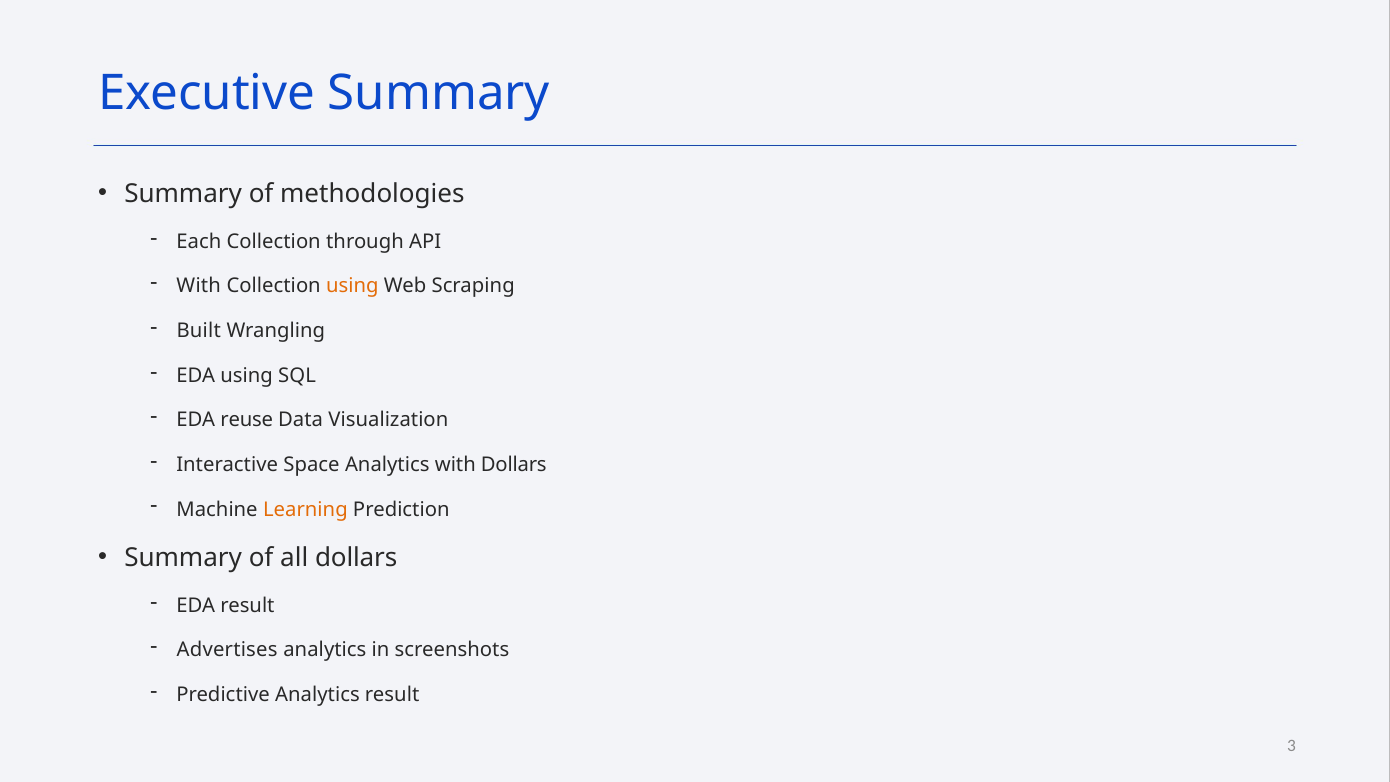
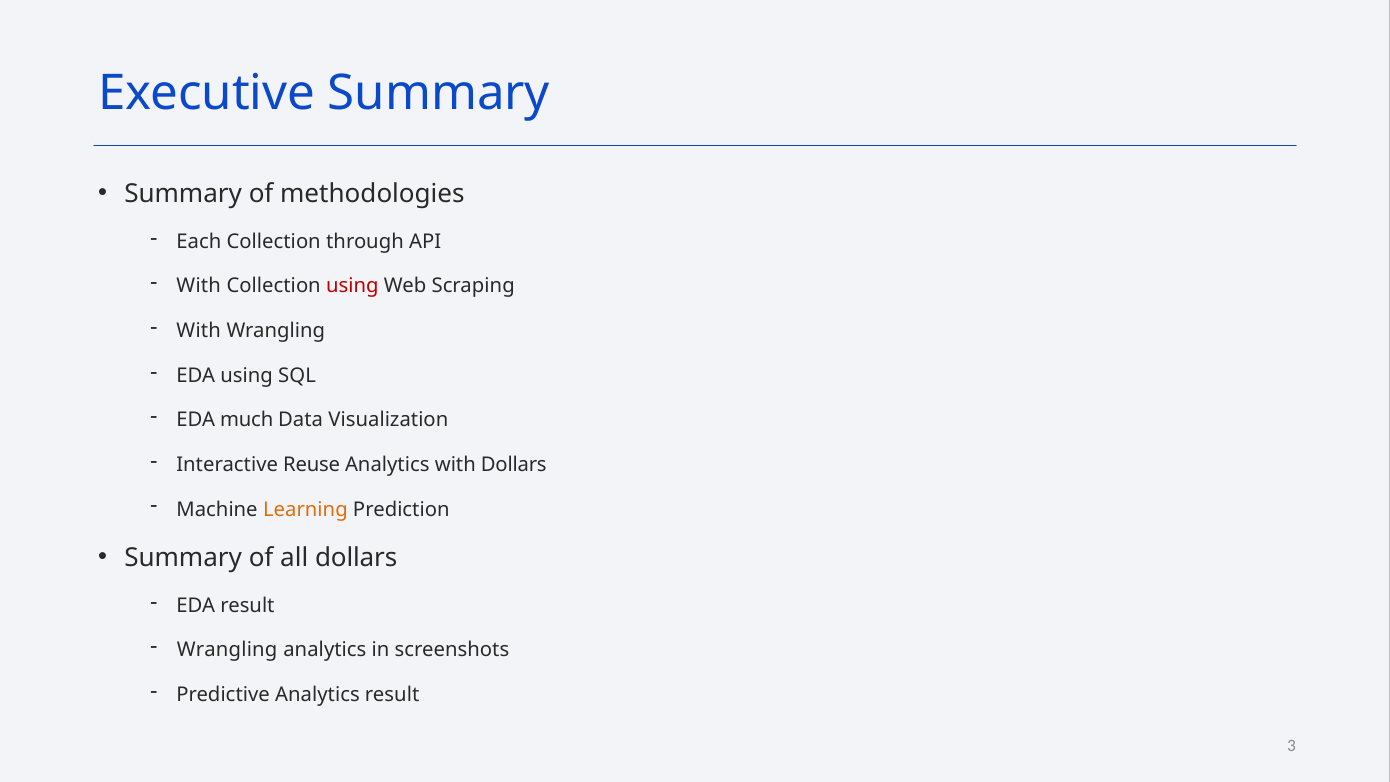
using at (352, 286) colour: orange -> red
Built at (199, 331): Built -> With
reuse: reuse -> much
Space: Space -> Reuse
Advertises at (227, 650): Advertises -> Wrangling
